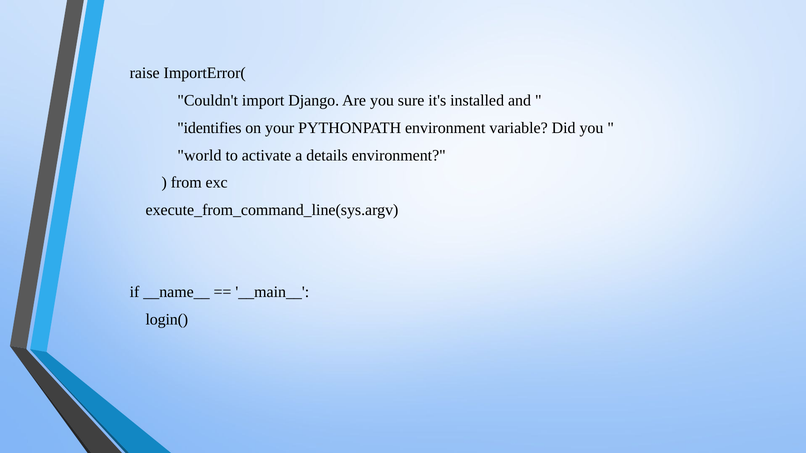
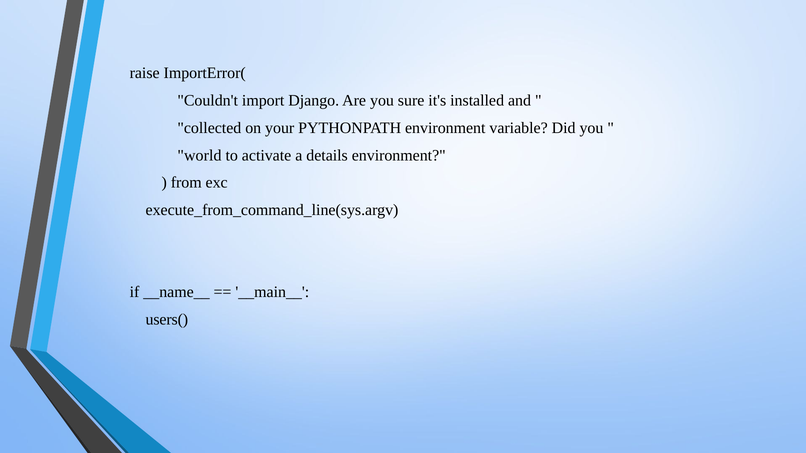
identifies: identifies -> collected
login(: login( -> users(
